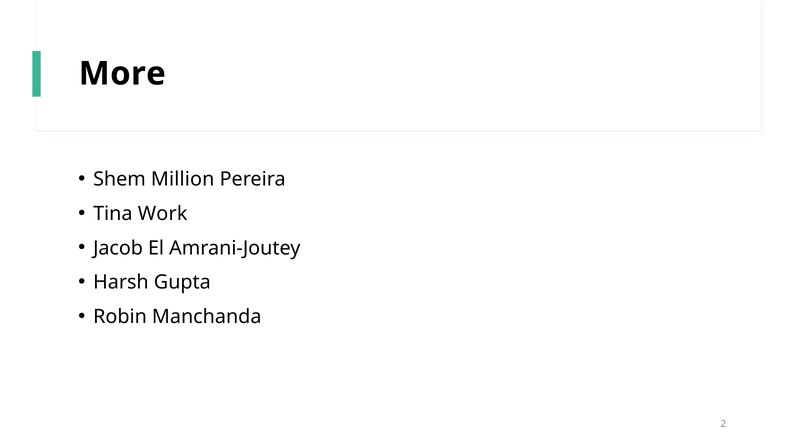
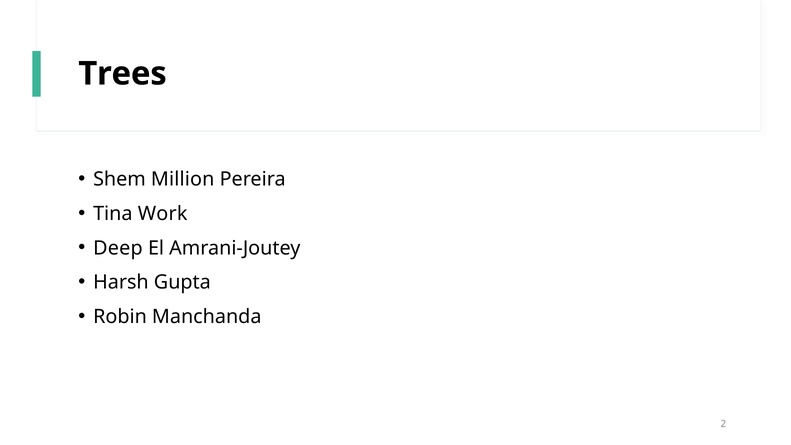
More: More -> Trees
Jacob: Jacob -> Deep
